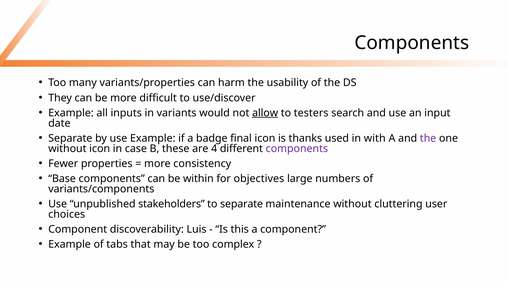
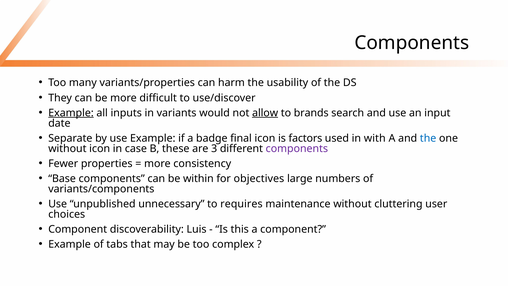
Example at (71, 113) underline: none -> present
testers: testers -> brands
thanks: thanks -> factors
the at (428, 138) colour: purple -> blue
4: 4 -> 3
stakeholders: stakeholders -> unnecessary
to separate: separate -> requires
